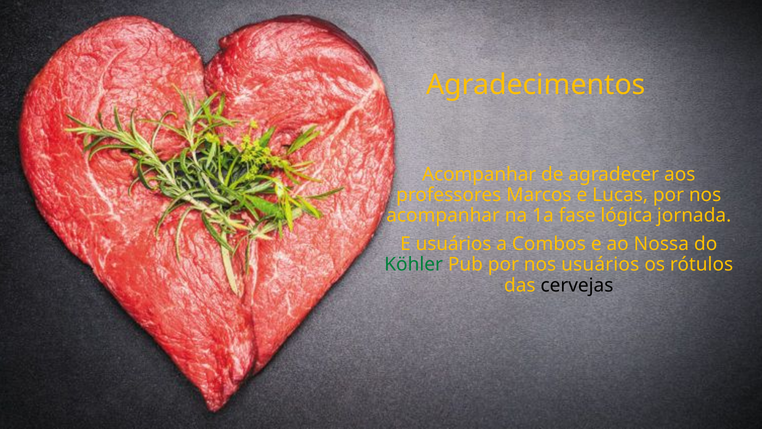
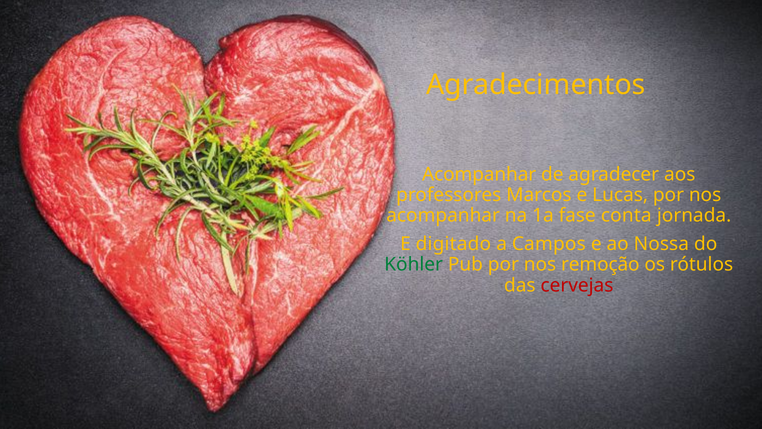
lógica: lógica -> conta
E usuários: usuários -> digitado
Combos: Combos -> Campos
nos usuários: usuários -> remoção
cervejas colour: black -> red
